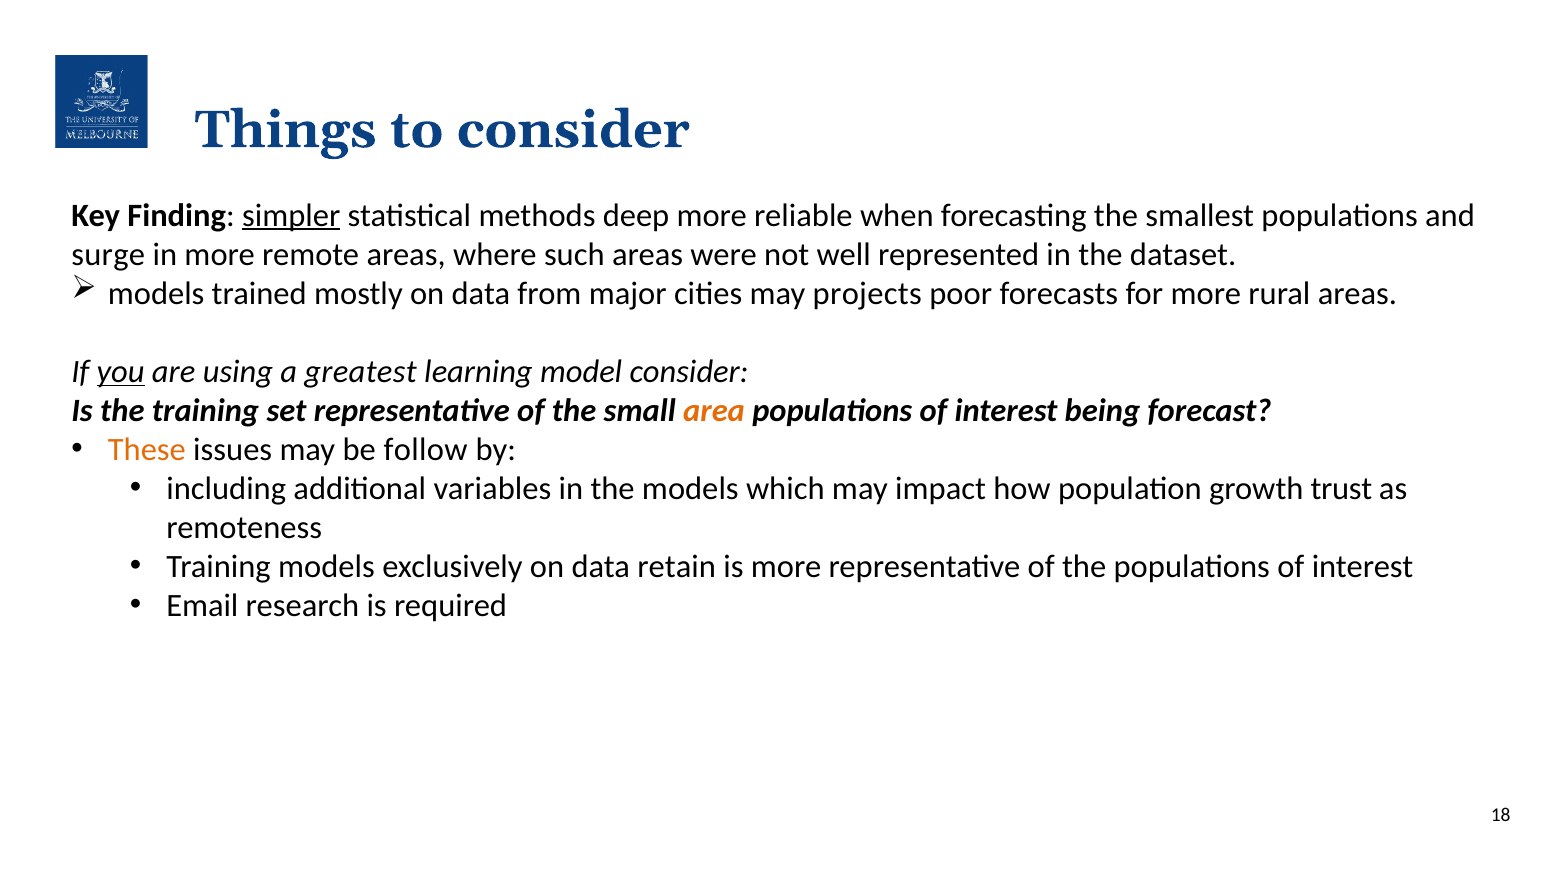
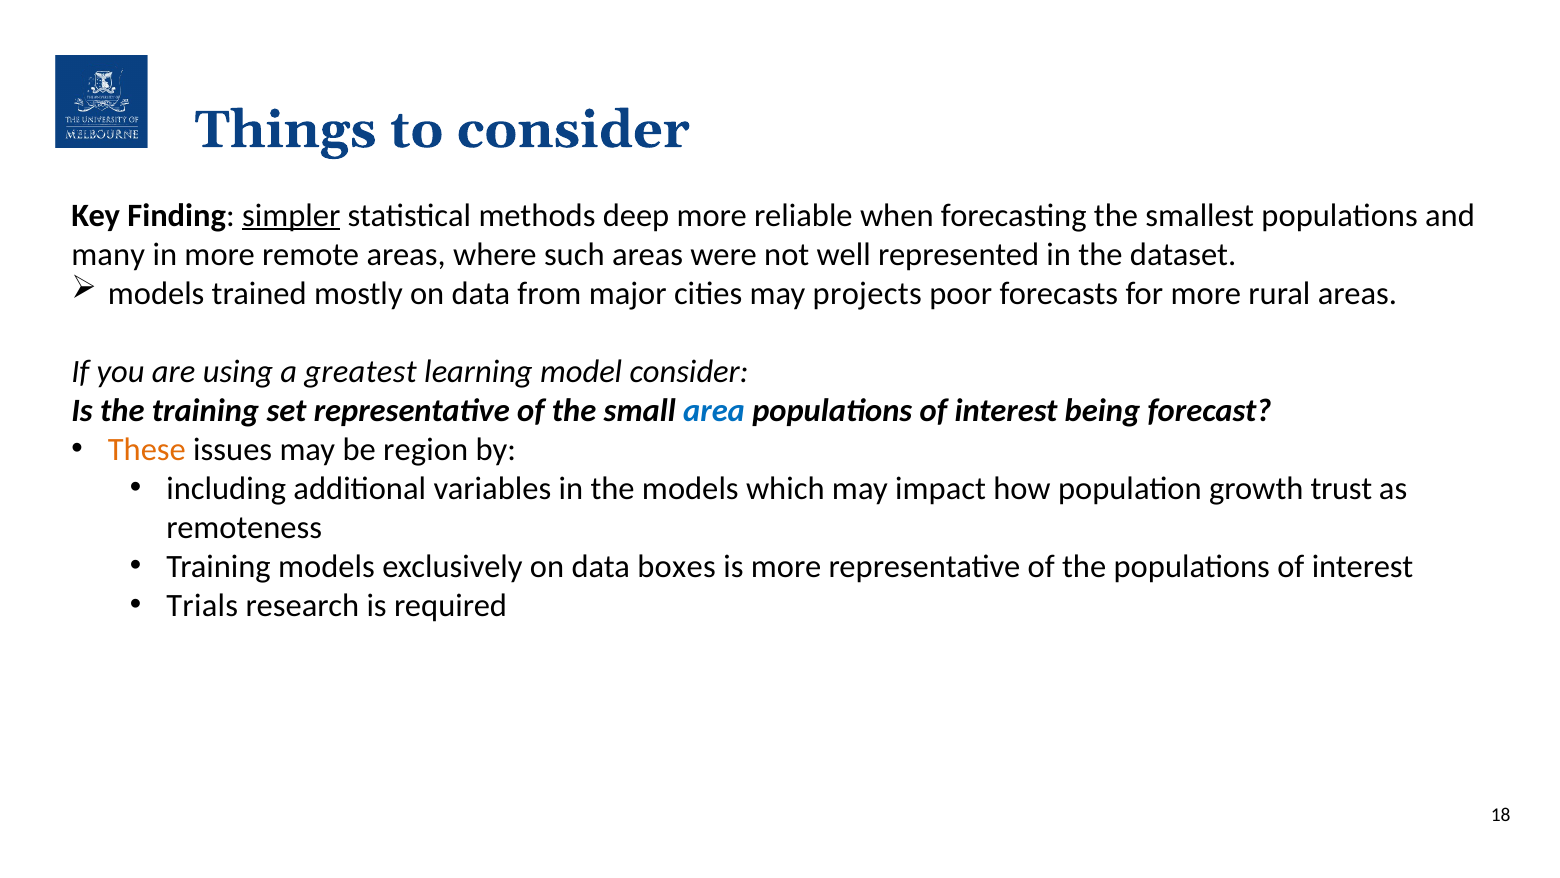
surge: surge -> many
you underline: present -> none
area colour: orange -> blue
follow: follow -> region
retain: retain -> boxes
Email: Email -> Trials
